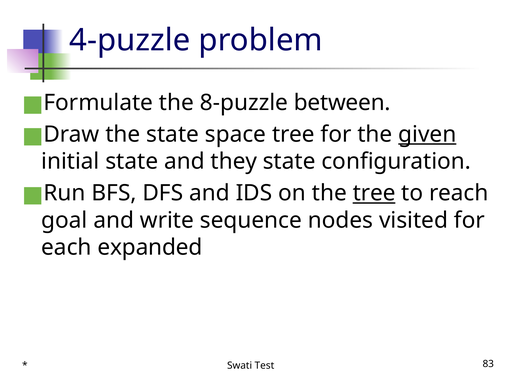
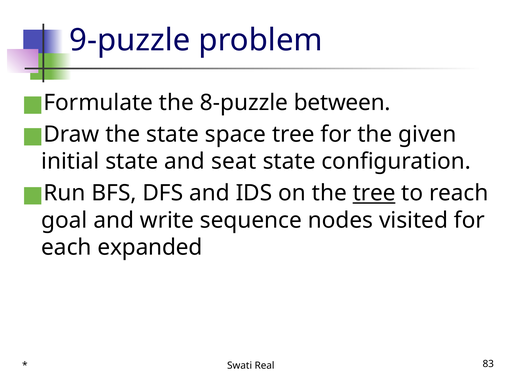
4-puzzle: 4-puzzle -> 9-puzzle
given underline: present -> none
they: they -> seat
Test: Test -> Real
